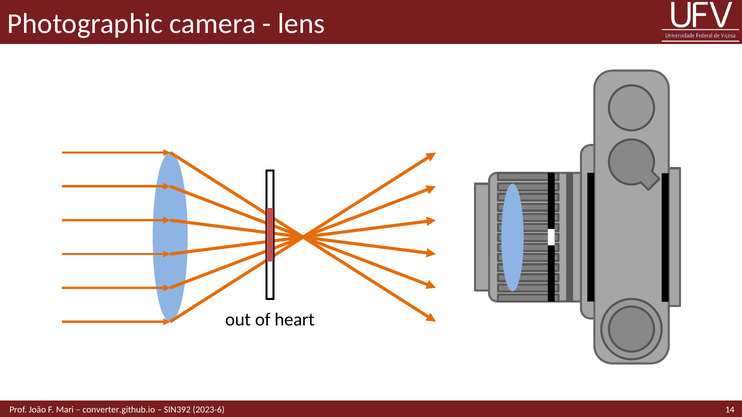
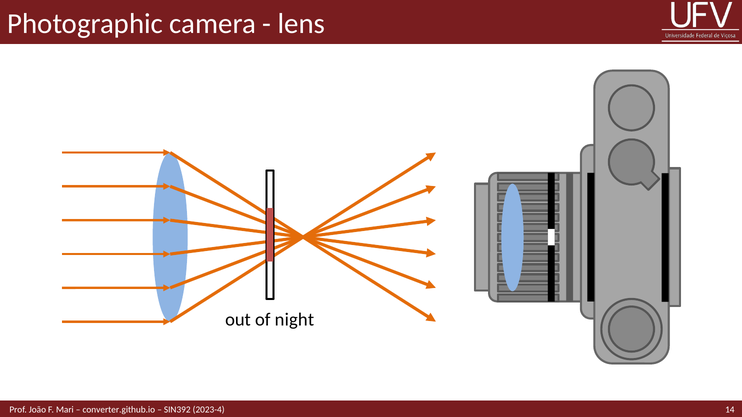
heart: heart -> night
2023-6: 2023-6 -> 2023-4
